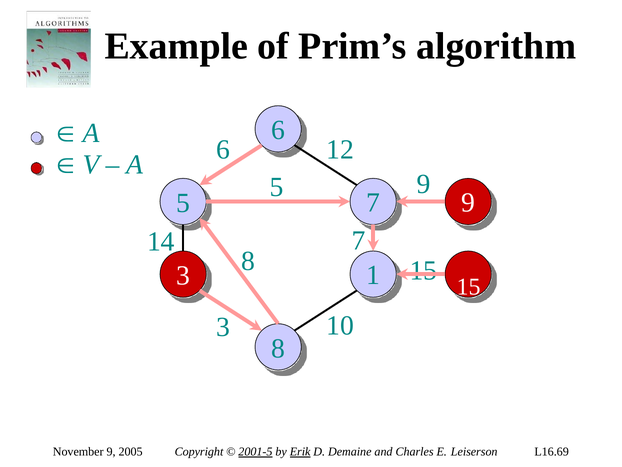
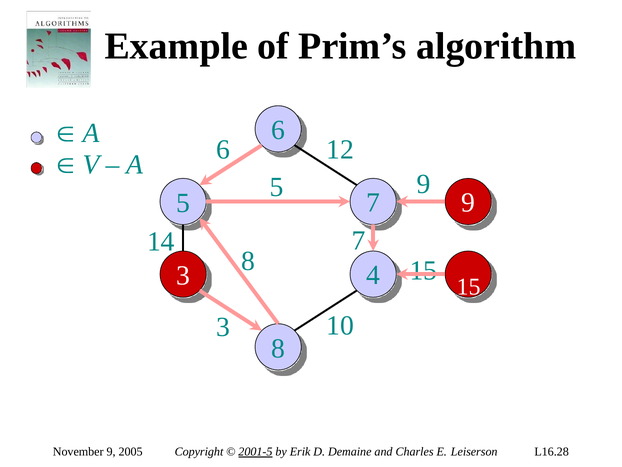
1: 1 -> 4
Erik underline: present -> none
L16.69: L16.69 -> L16.28
